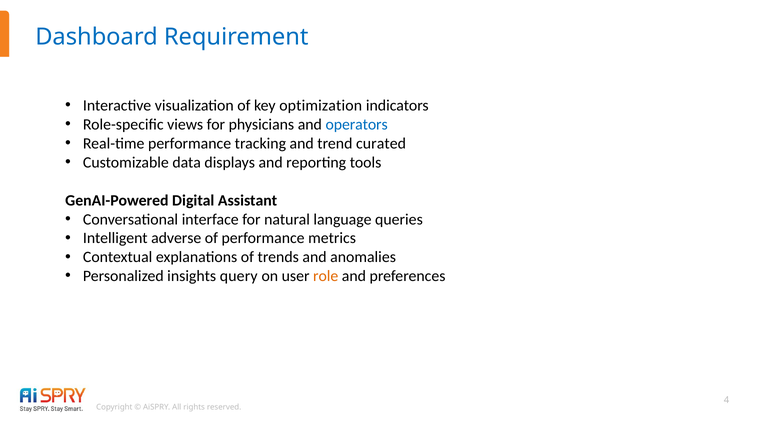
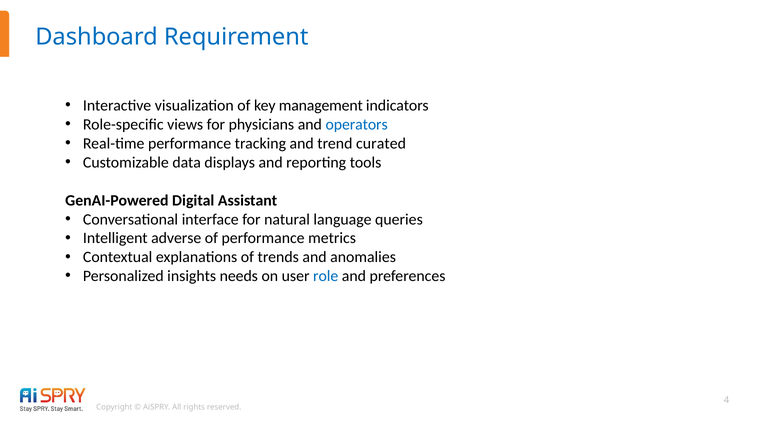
optimization: optimization -> management
query: query -> needs
role colour: orange -> blue
